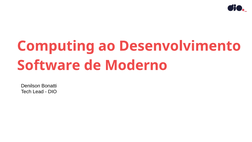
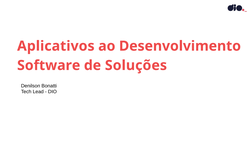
Computing: Computing -> Aplicativos
Moderno: Moderno -> Soluções
